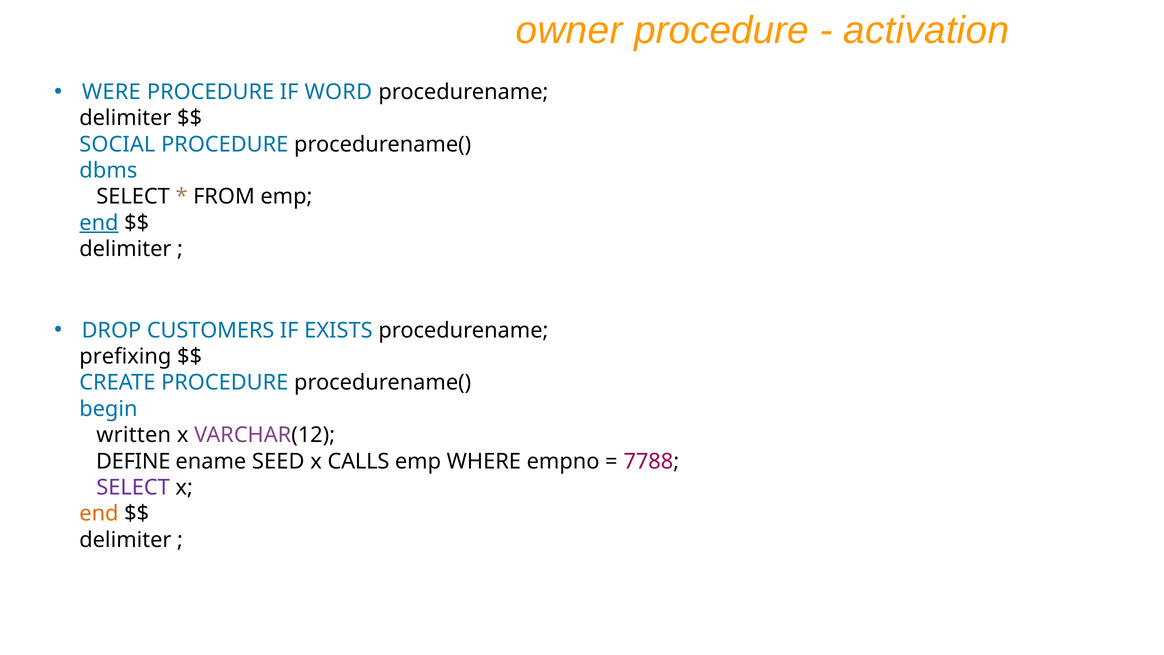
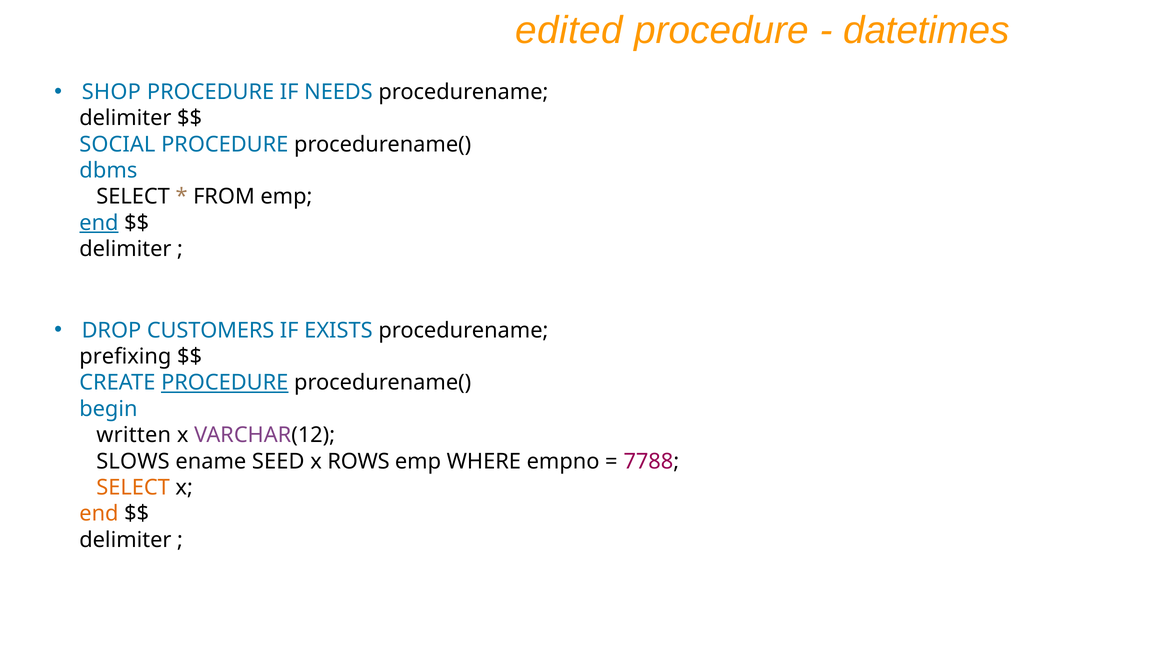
owner: owner -> edited
activation: activation -> datetimes
WERE: WERE -> SHOP
WORD: WORD -> NEEDS
PROCEDURE at (225, 383) underline: none -> present
DEFINE: DEFINE -> SLOWS
CALLS: CALLS -> ROWS
SELECT at (133, 487) colour: purple -> orange
